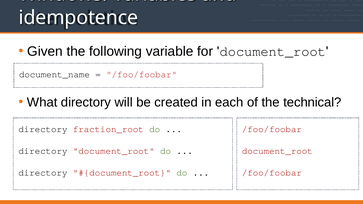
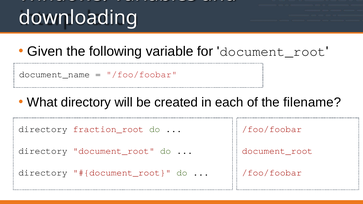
idempotence: idempotence -> downloading
technical: technical -> filename
